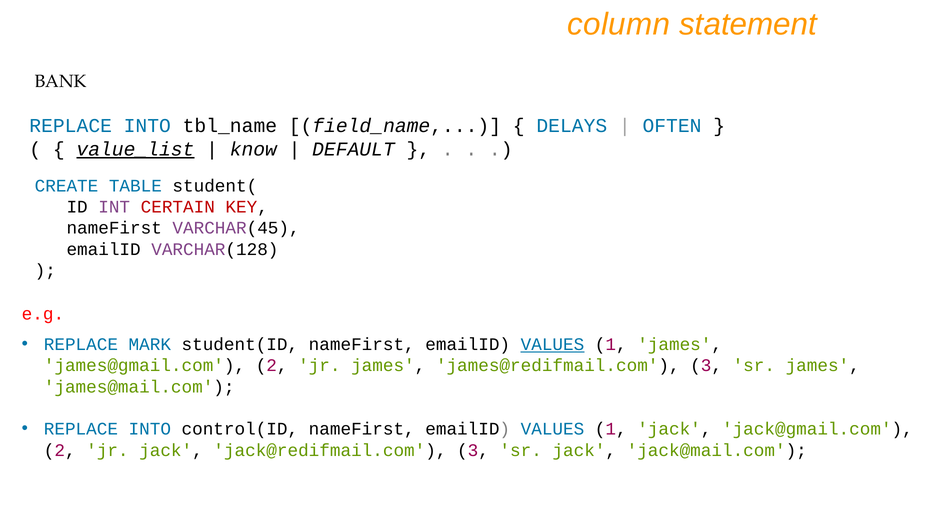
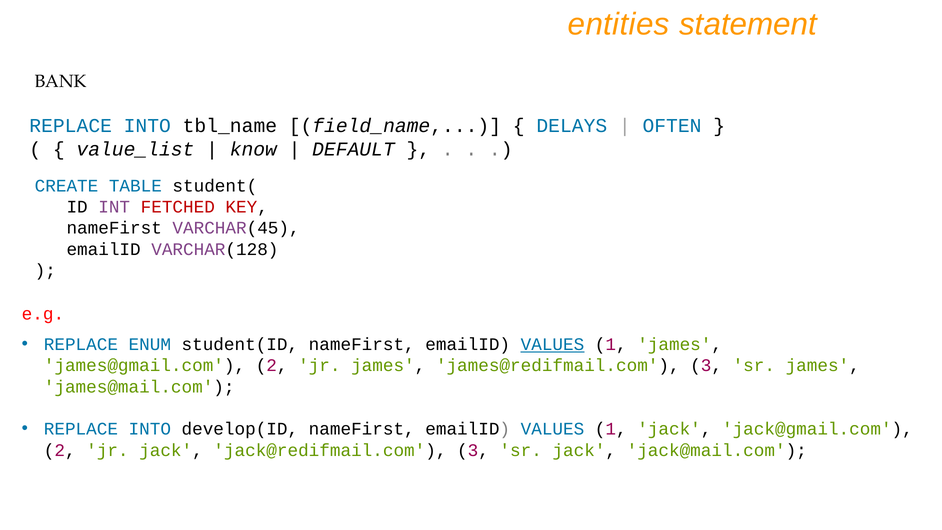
column: column -> entities
value_list underline: present -> none
CERTAIN: CERTAIN -> FETCHED
MARK: MARK -> ENUM
control(ID: control(ID -> develop(ID
